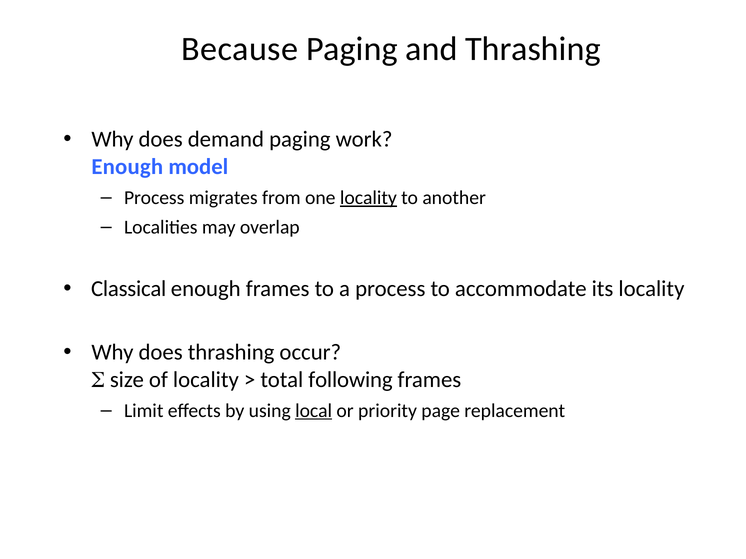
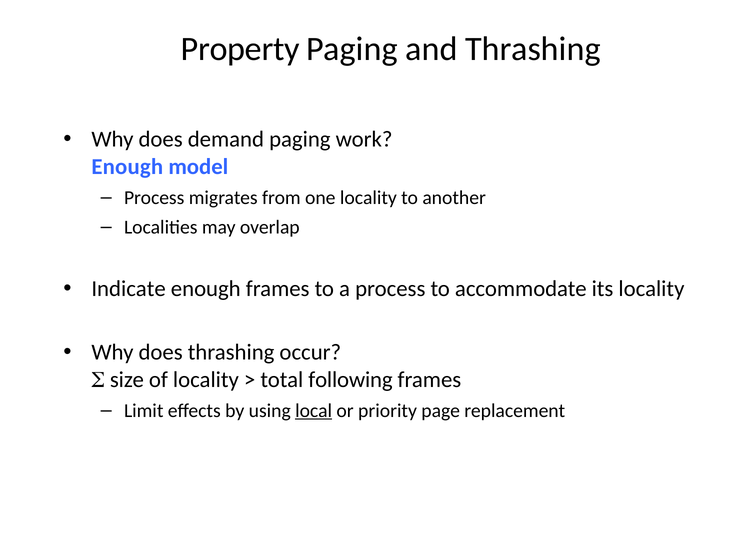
Because: Because -> Property
locality at (368, 198) underline: present -> none
Classical: Classical -> Indicate
